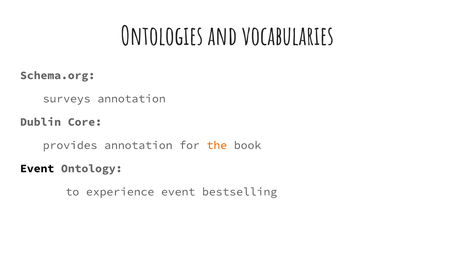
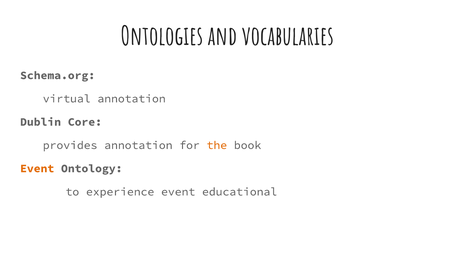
surveys: surveys -> virtual
Event at (37, 168) colour: black -> orange
bestselling: bestselling -> educational
